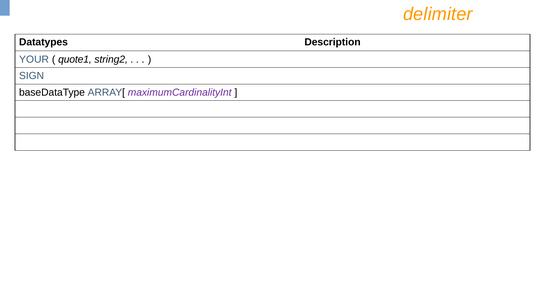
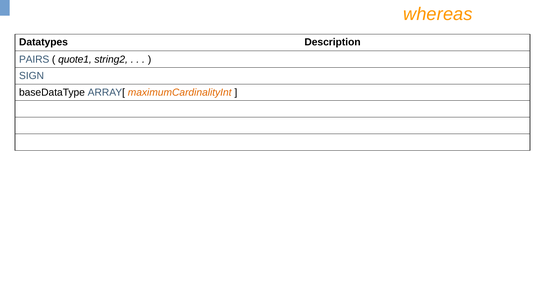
delimiter: delimiter -> whereas
YOUR: YOUR -> PAIRS
maximumCardinalityInt colour: purple -> orange
